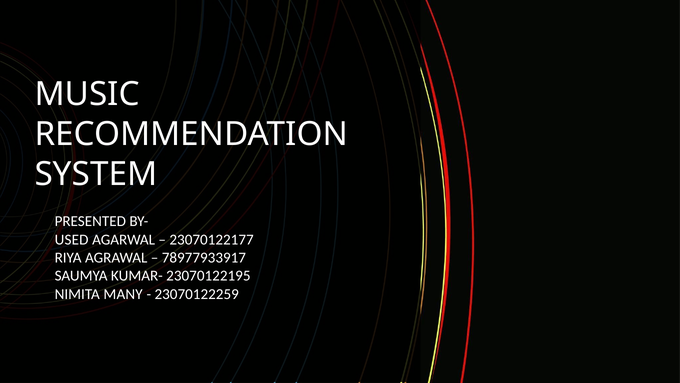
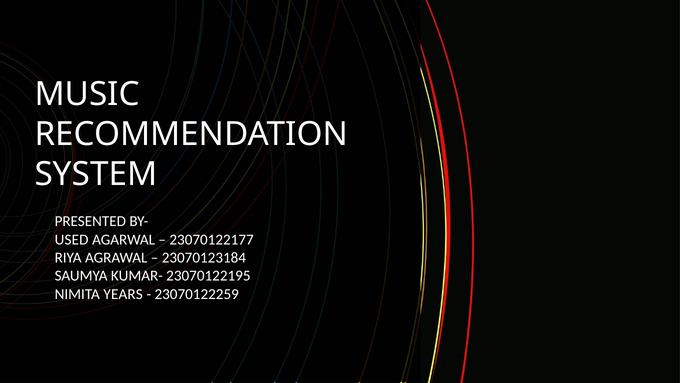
78977933917: 78977933917 -> 23070123184
MANY: MANY -> YEARS
